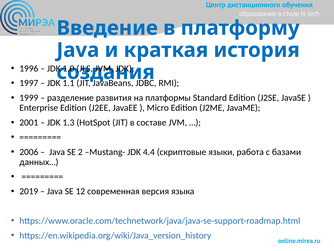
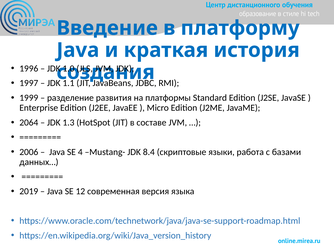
2001: 2001 -> 2064
2: 2 -> 4
4.4: 4.4 -> 8.4
